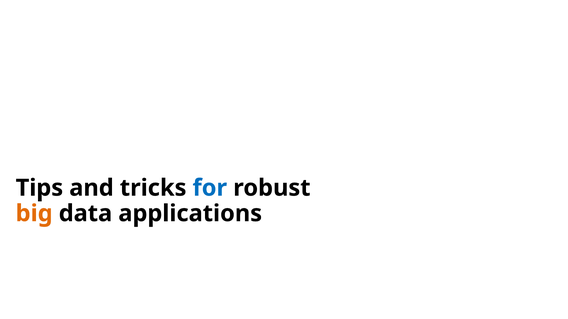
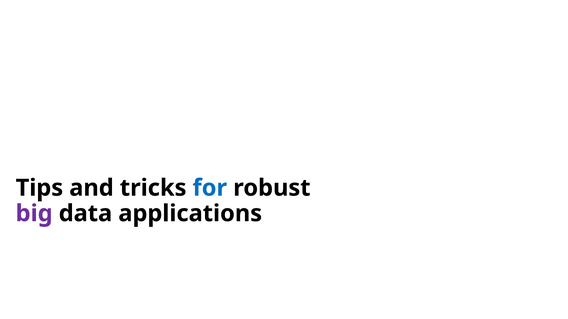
big colour: orange -> purple
